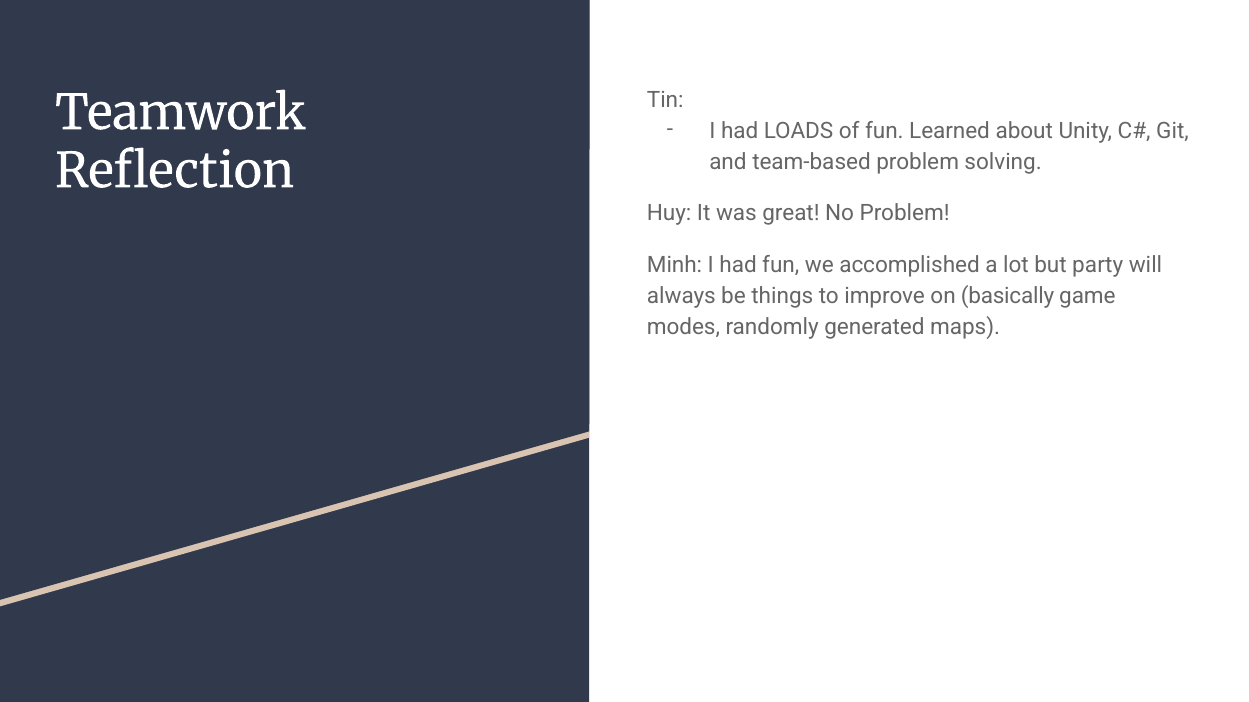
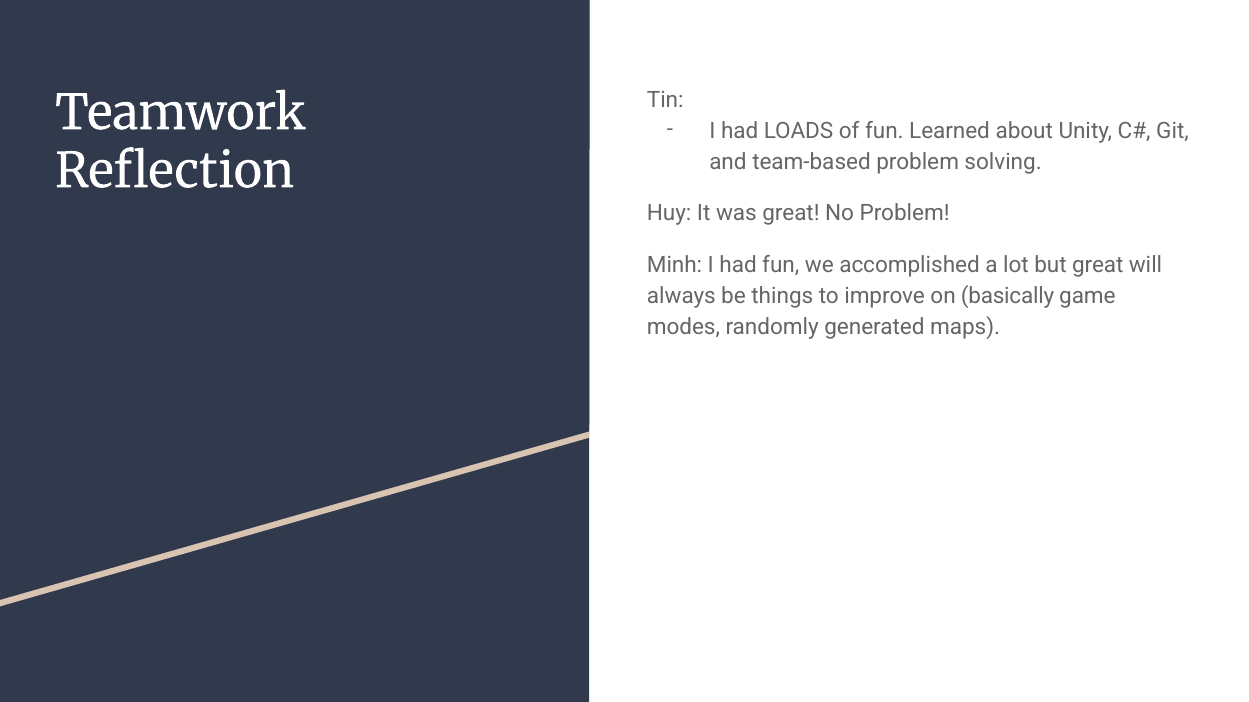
but party: party -> great
